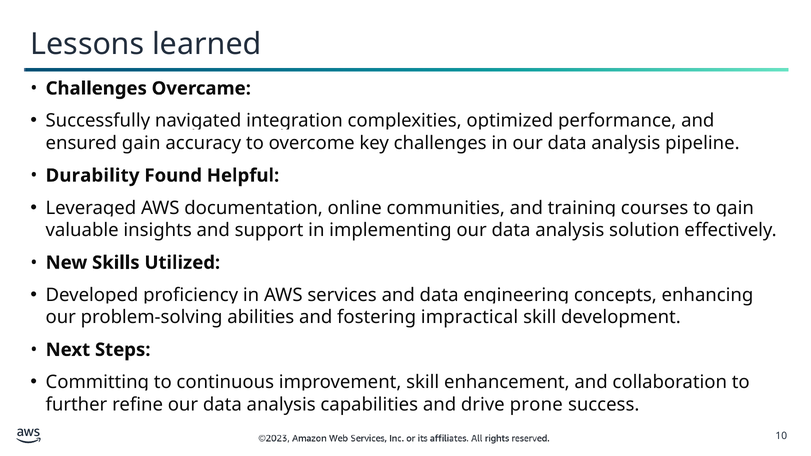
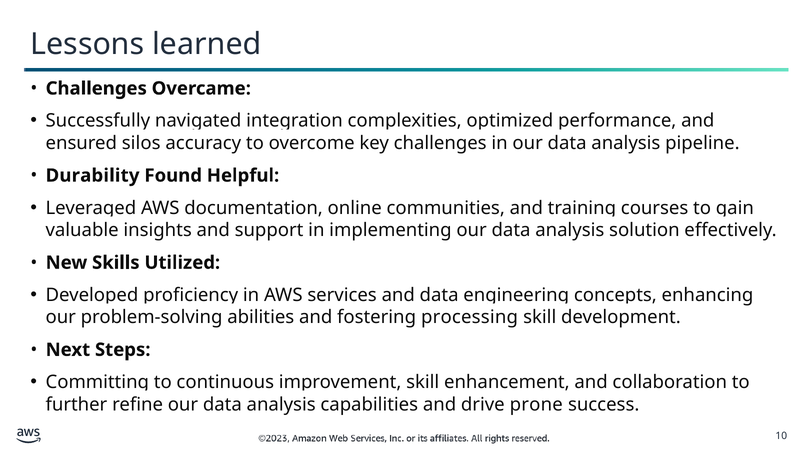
ensured gain: gain -> silos
impractical: impractical -> processing
